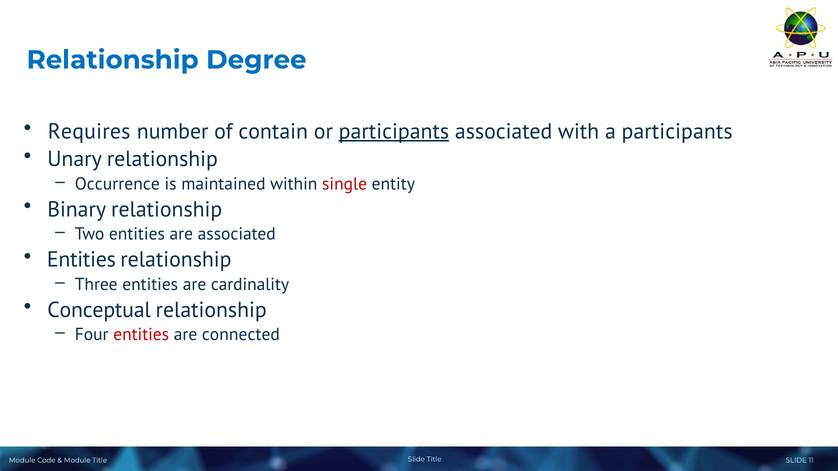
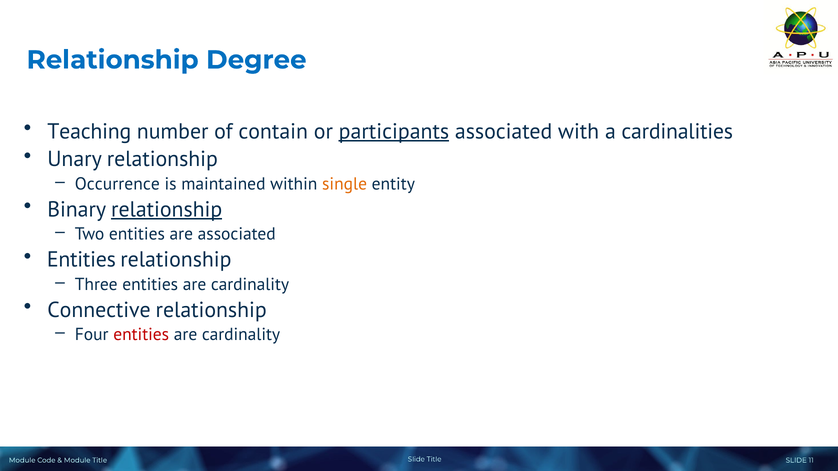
Requires: Requires -> Teaching
a participants: participants -> cardinalities
single colour: red -> orange
relationship at (167, 210) underline: none -> present
Conceptual: Conceptual -> Connective
connected at (241, 335): connected -> cardinality
